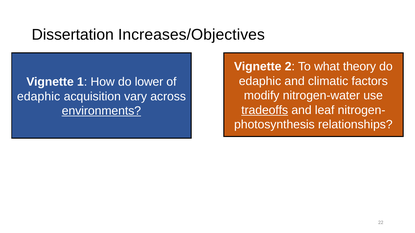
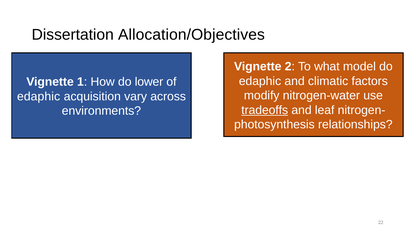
Increases/Objectives: Increases/Objectives -> Allocation/Objectives
theory: theory -> model
environments underline: present -> none
